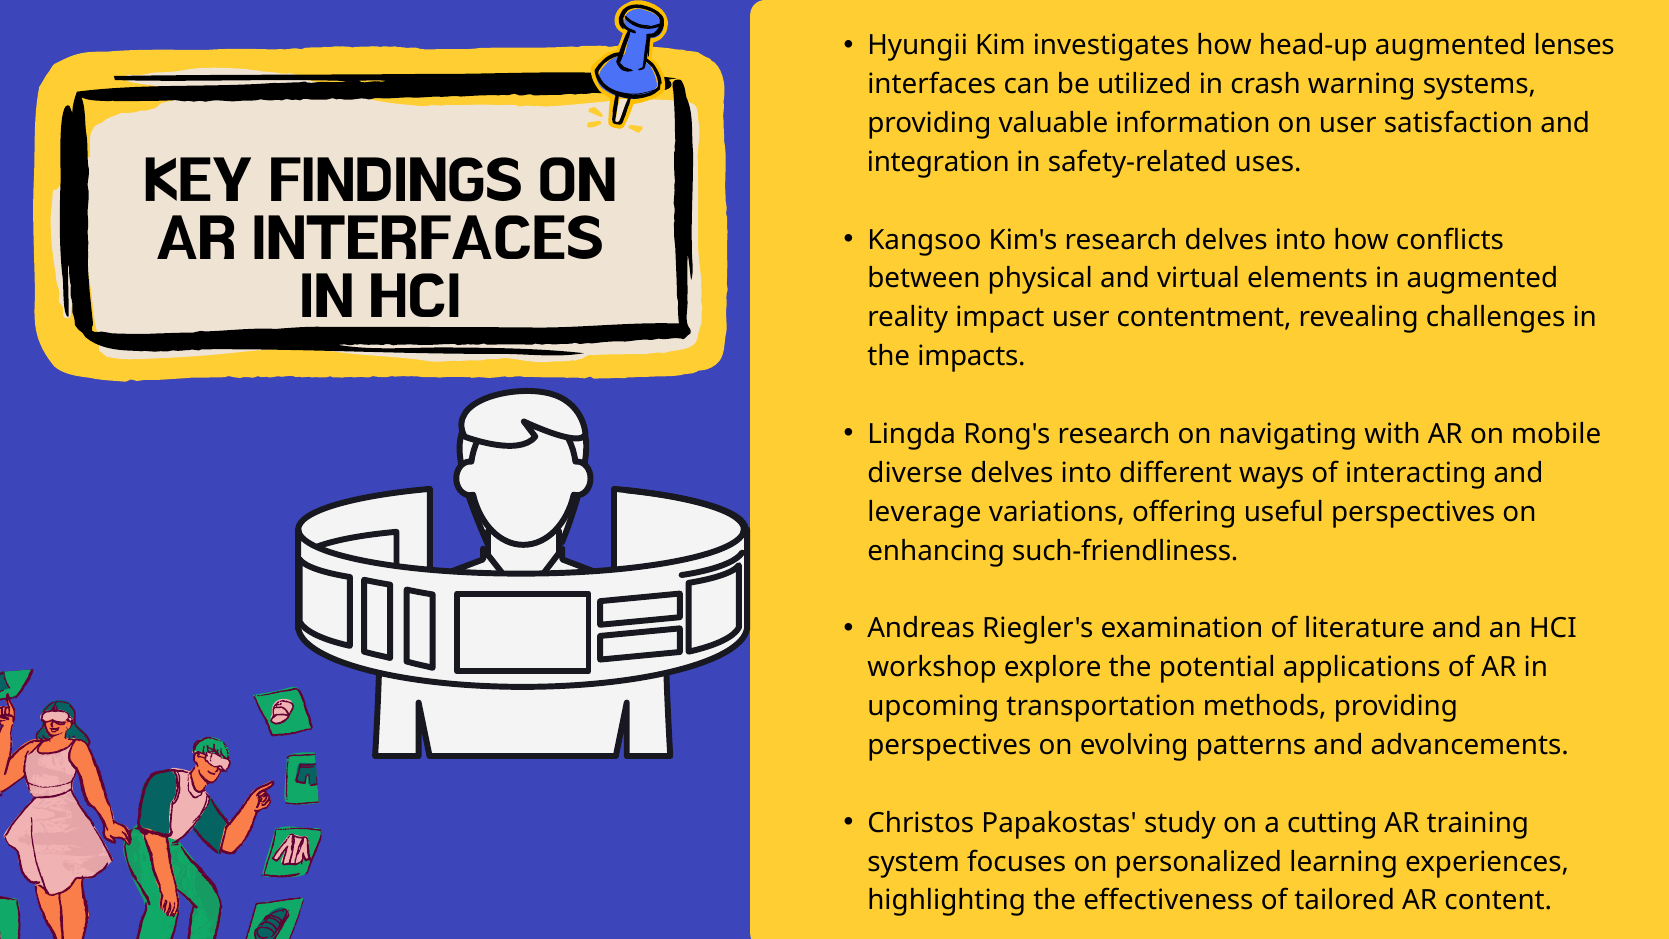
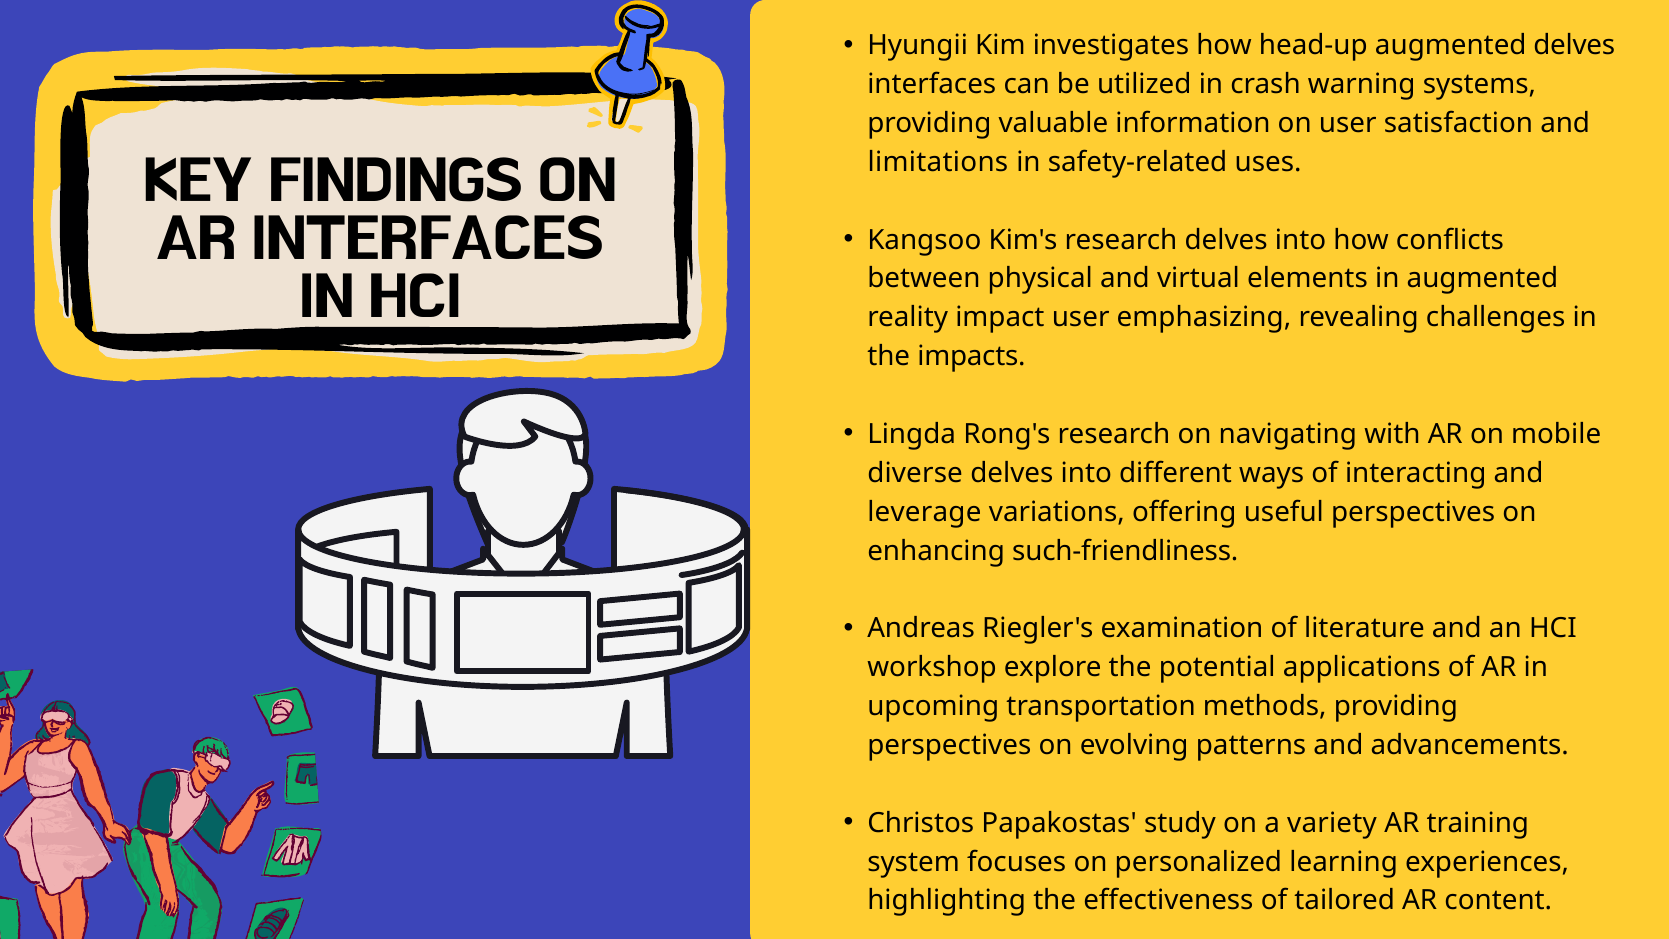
augmented lenses: lenses -> delves
integration: integration -> limitations
contentment: contentment -> emphasizing
cutting: cutting -> variety
